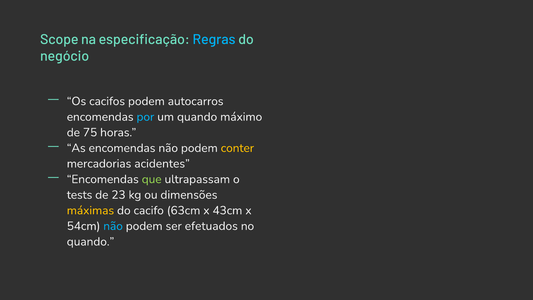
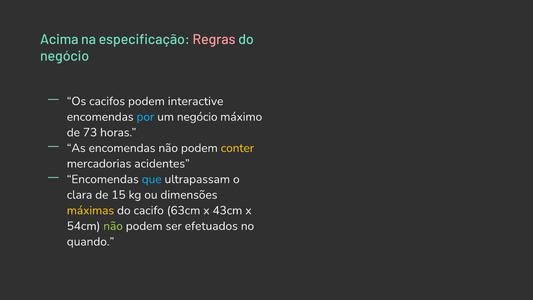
Scope: Scope -> Acima
Regras colour: light blue -> pink
autocarros: autocarros -> interactive
um quando: quando -> negócio
75: 75 -> 73
que colour: light green -> light blue
tests: tests -> clara
23: 23 -> 15
não at (113, 226) colour: light blue -> light green
